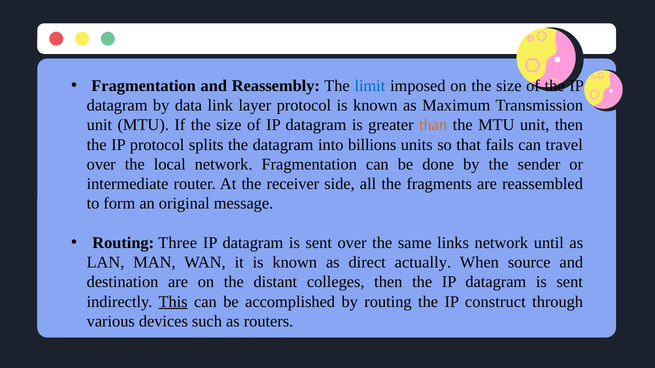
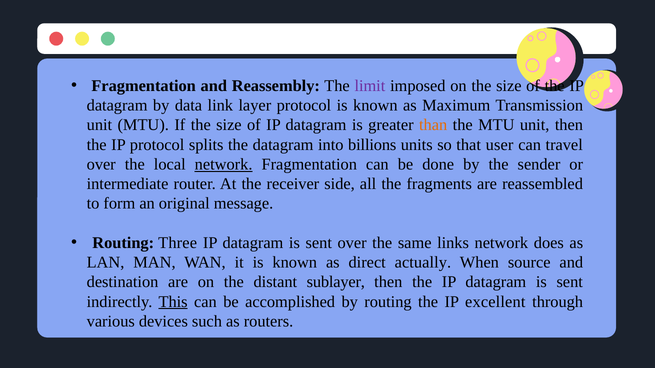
limit colour: blue -> purple
fails: fails -> user
network at (224, 164) underline: none -> present
until: until -> does
colleges: colleges -> sublayer
construct: construct -> excellent
